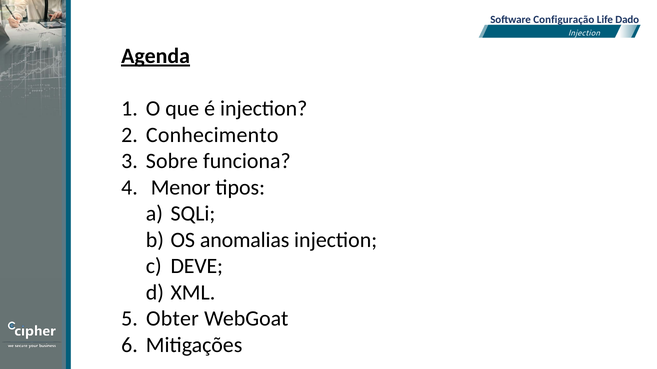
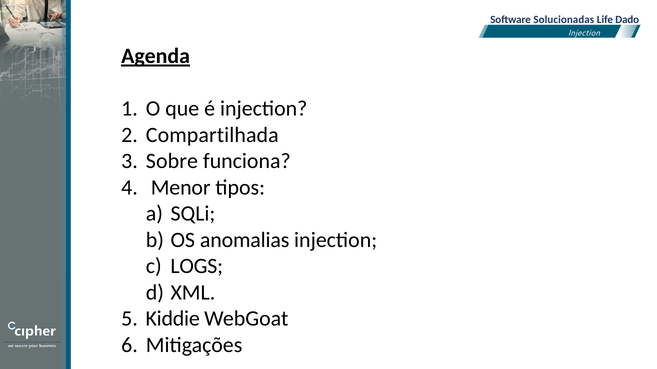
Configuração: Configuração -> Solucionadas
Conhecimento: Conhecimento -> Compartilhada
DEVE: DEVE -> LOGS
Obter: Obter -> Kiddie
